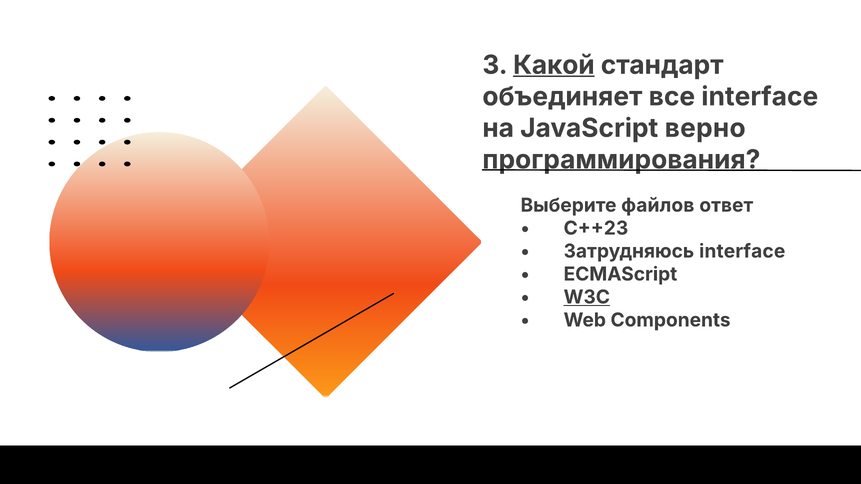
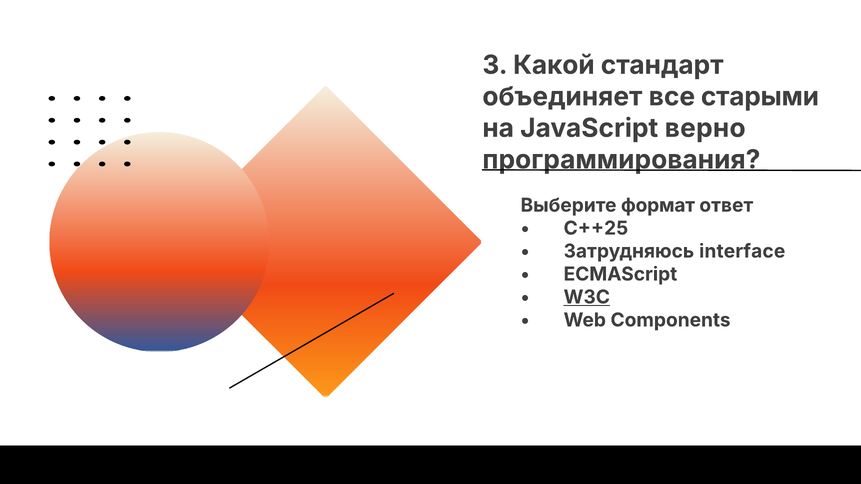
Какой underline: present -> none
все interface: interface -> старыми
файлов: файлов -> формат
C++23: C++23 -> C++25
